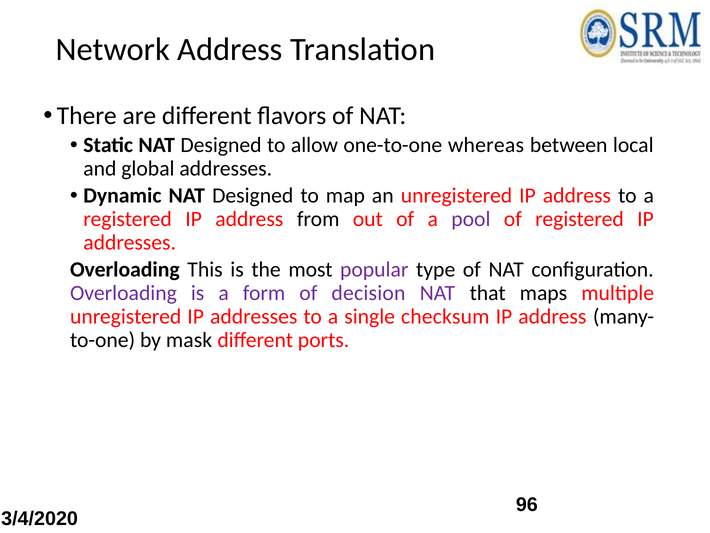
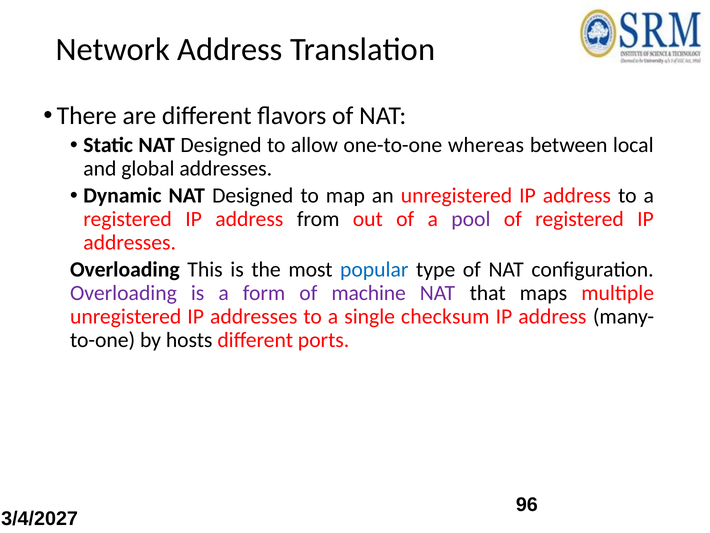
popular colour: purple -> blue
decision: decision -> machine
mask: mask -> hosts
3/4/2020: 3/4/2020 -> 3/4/2027
